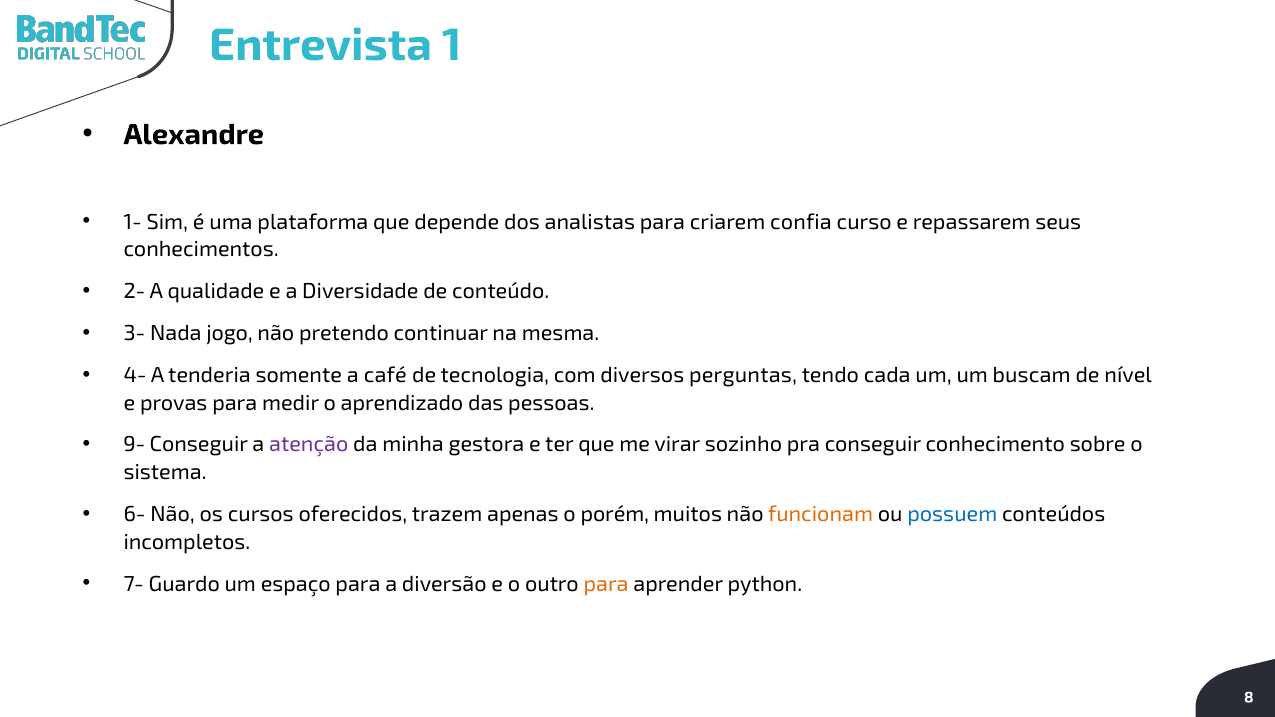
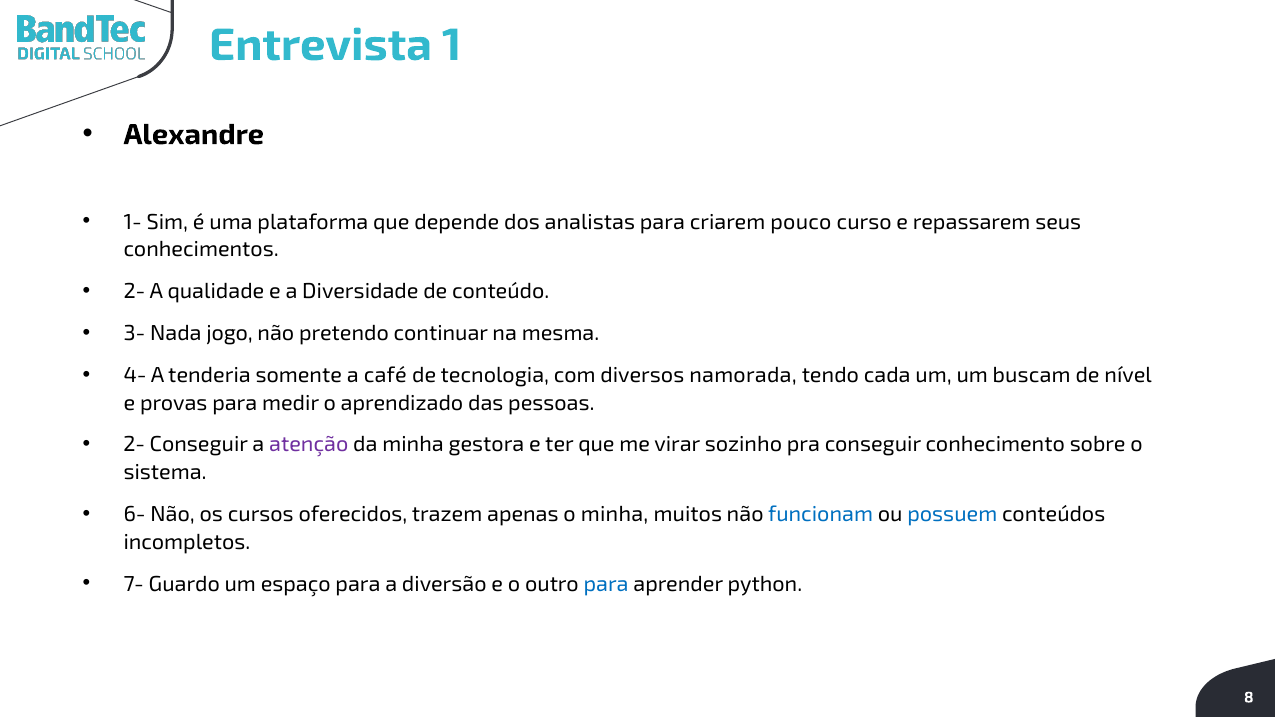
confia: confia -> pouco
perguntas: perguntas -> namorada
9- at (134, 445): 9- -> 2-
o porém: porém -> minha
funcionam colour: orange -> blue
para at (606, 584) colour: orange -> blue
